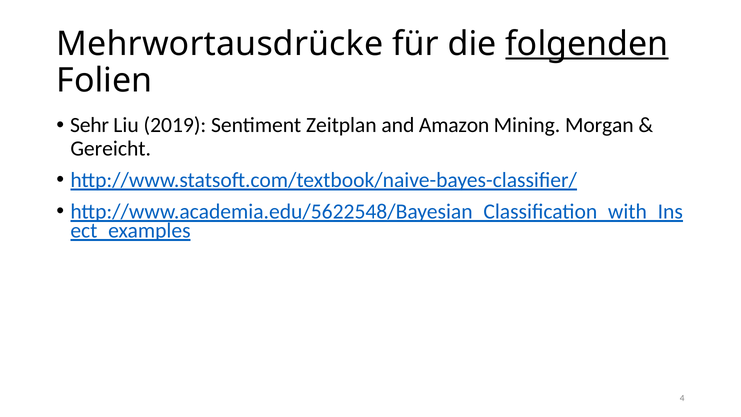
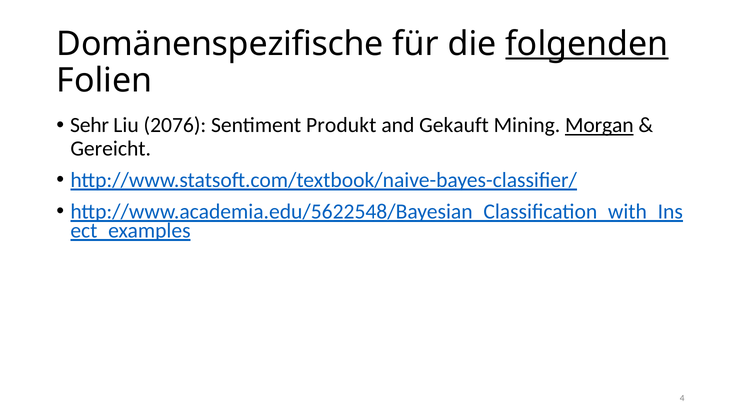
Mehrwortausdrücke: Mehrwortausdrücke -> Domänenspezifische
2019: 2019 -> 2076
Zeitplan: Zeitplan -> Produkt
Amazon: Amazon -> Gekauft
Morgan underline: none -> present
